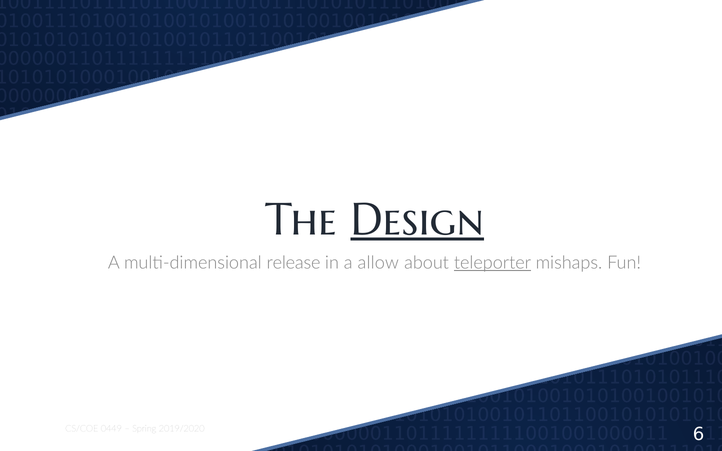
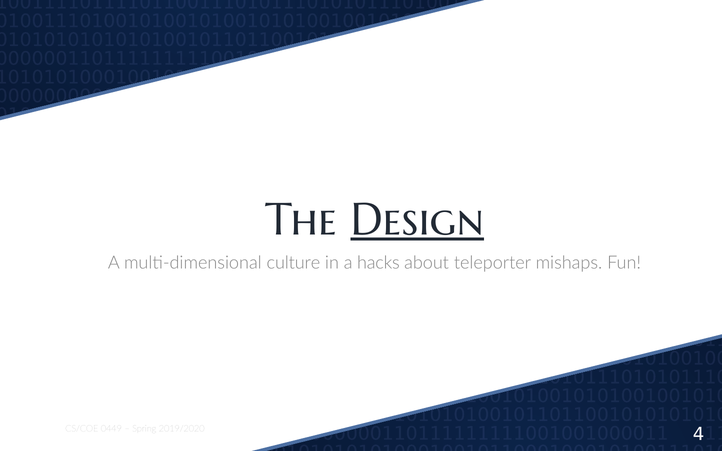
release: release -> culture
allow: allow -> hacks
teleporter underline: present -> none
6: 6 -> 4
